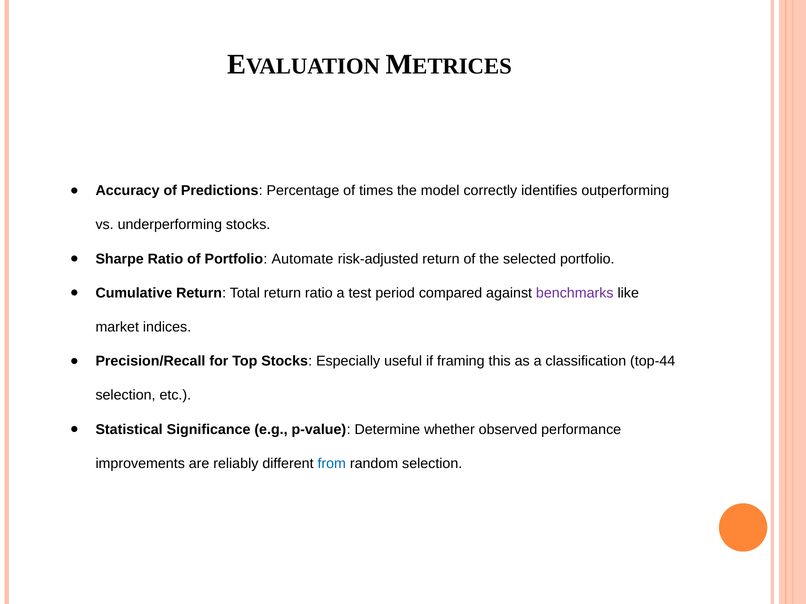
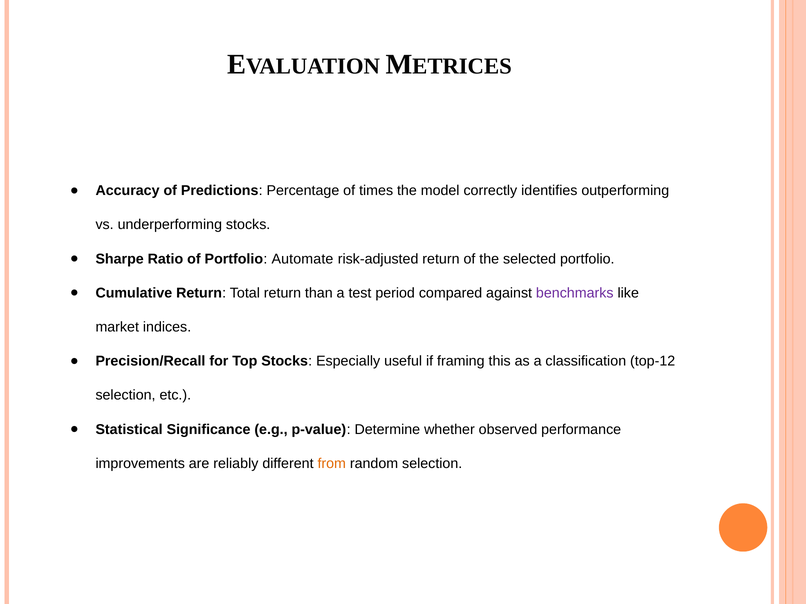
return ratio: ratio -> than
top-44: top-44 -> top-12
from colour: blue -> orange
